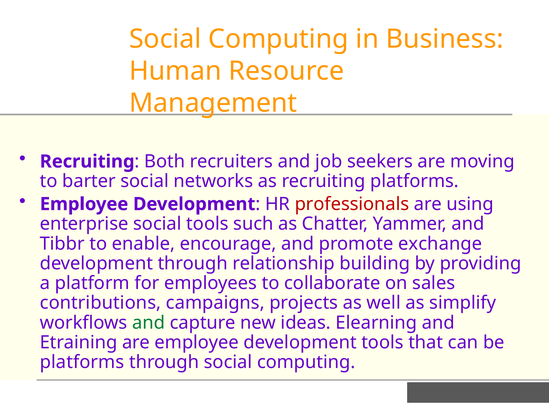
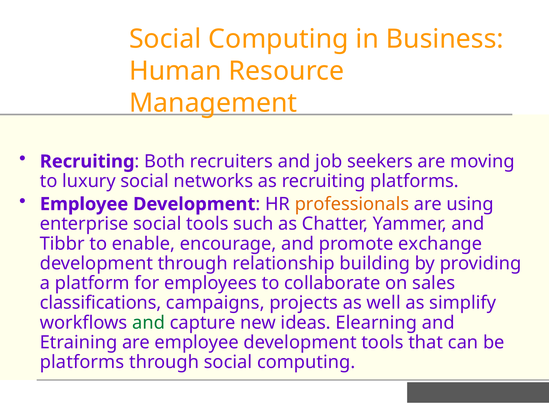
barter: barter -> luxury
professionals colour: red -> orange
contributions: contributions -> classifications
